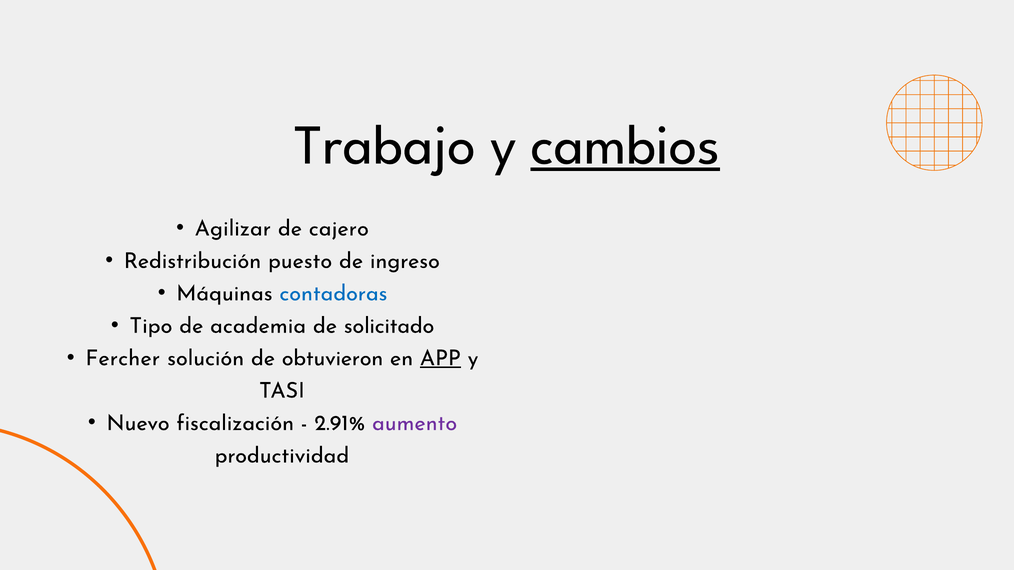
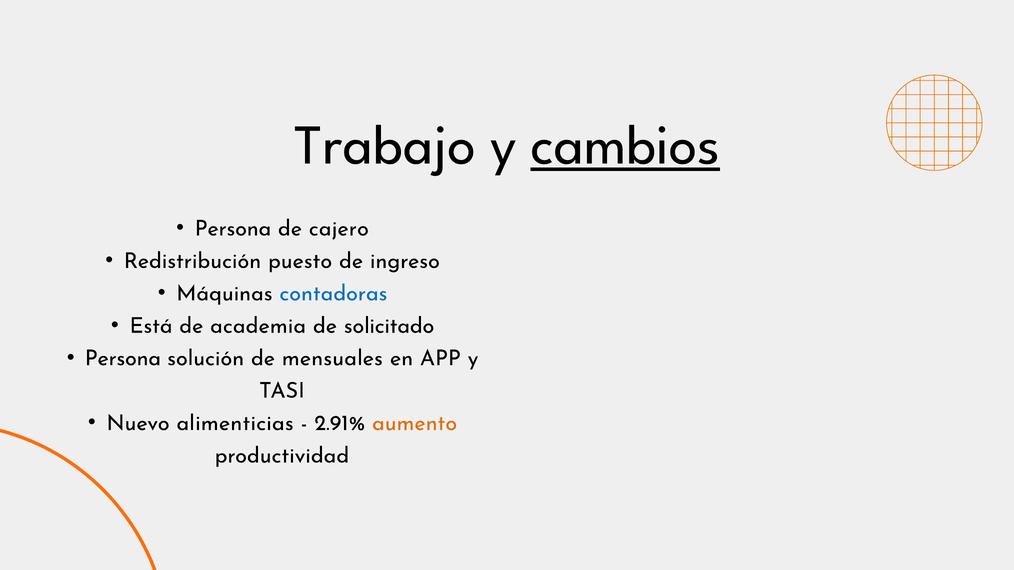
Agilizar at (233, 228): Agilizar -> Persona
Tipo: Tipo -> Está
Fercher at (123, 358): Fercher -> Persona
obtuvieron: obtuvieron -> mensuales
APP underline: present -> none
fiscalización: fiscalización -> alimenticias
aumento colour: purple -> orange
